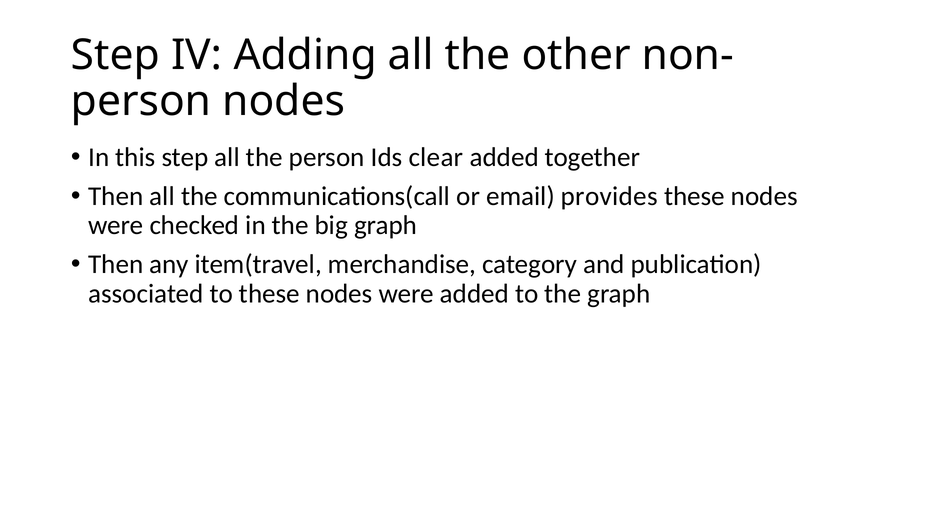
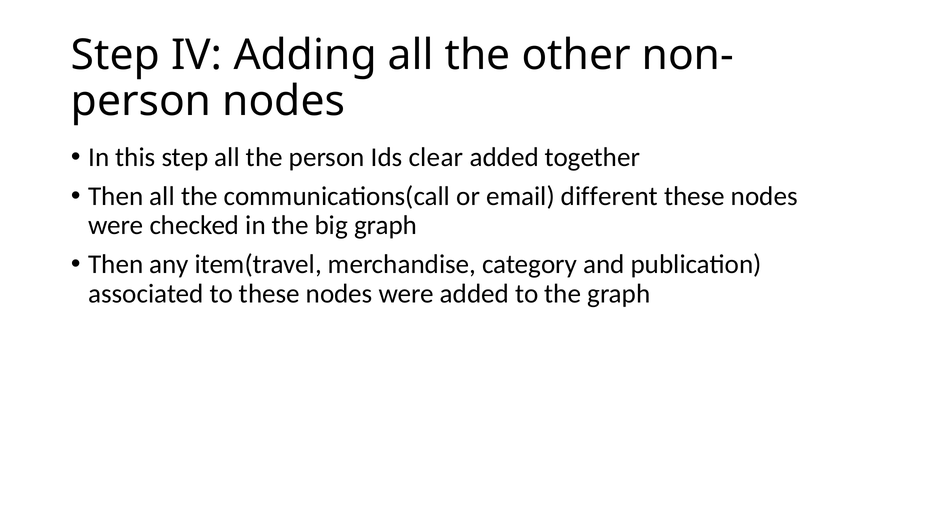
provides: provides -> different
